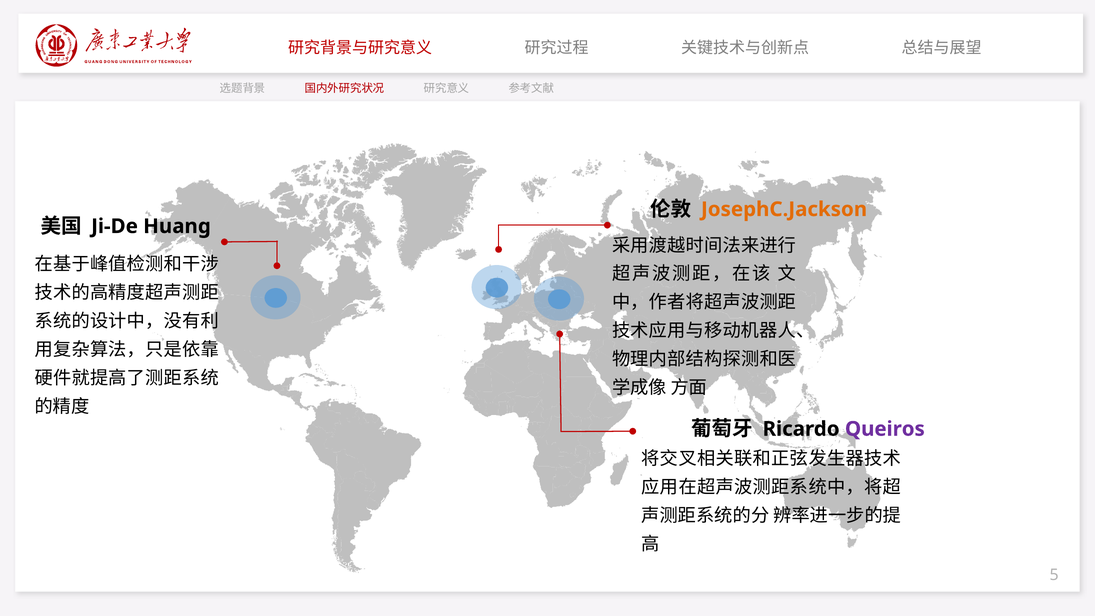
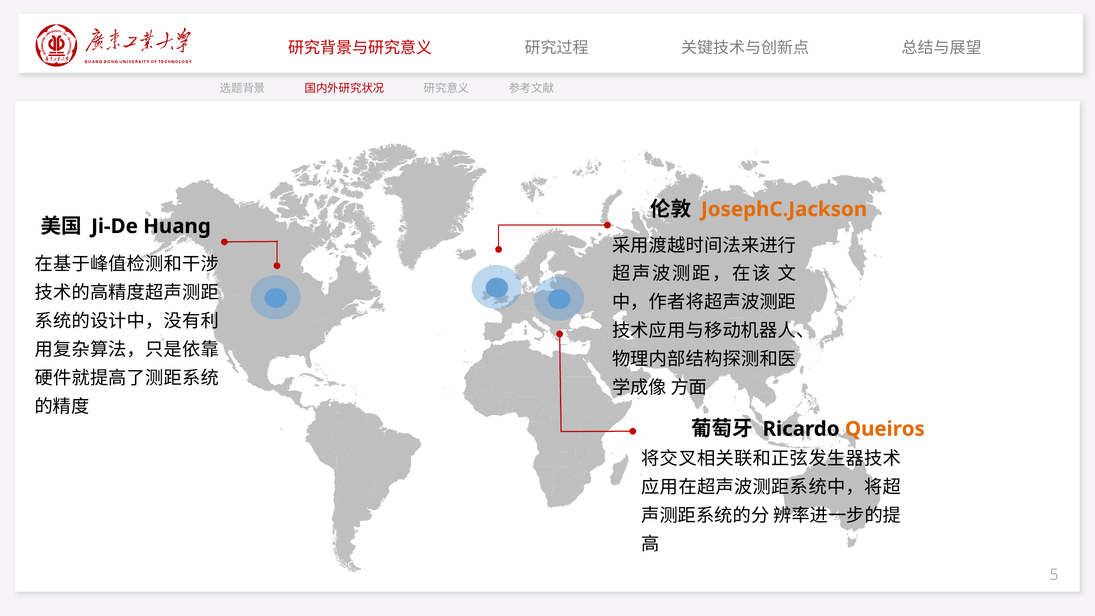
Queiros colour: purple -> orange
